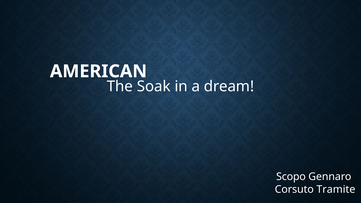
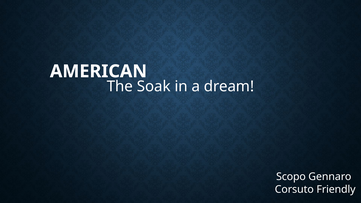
Tramite: Tramite -> Friendly
